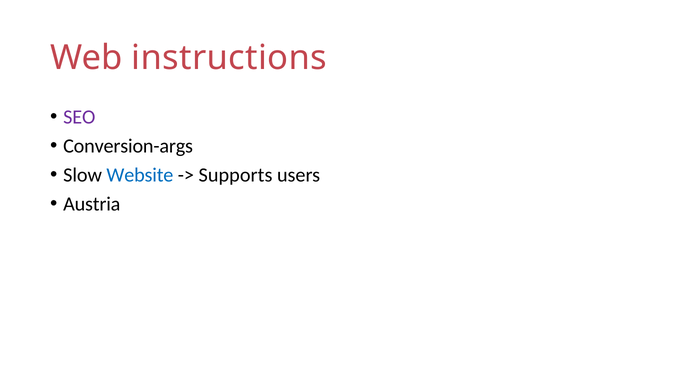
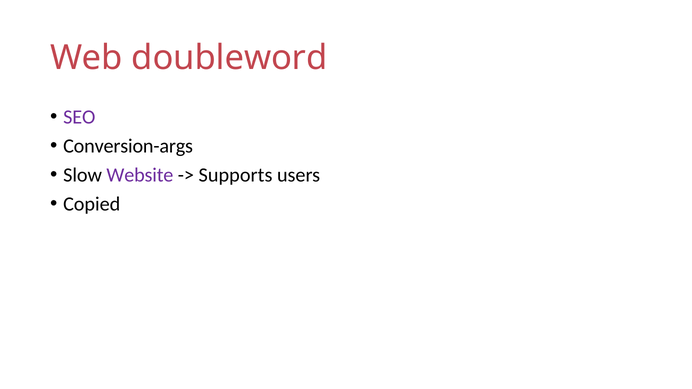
instructions: instructions -> doubleword
Website colour: blue -> purple
Austria: Austria -> Copied
